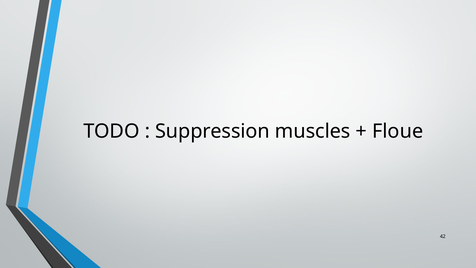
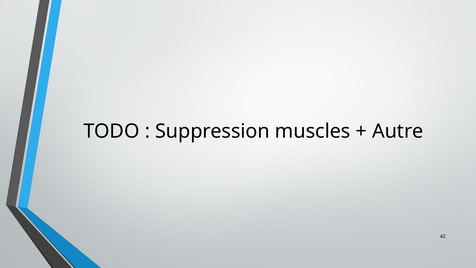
Floue: Floue -> Autre
